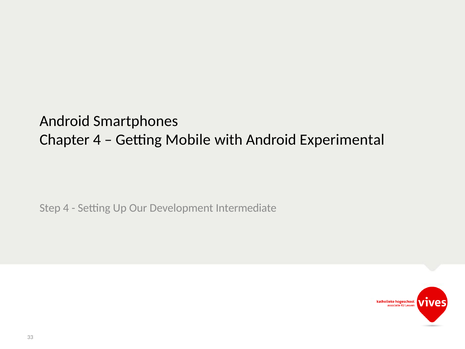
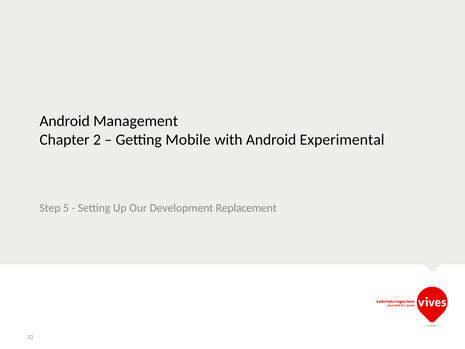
Smartphones: Smartphones -> Management
Chapter 4: 4 -> 2
Step 4: 4 -> 5
Intermediate: Intermediate -> Replacement
